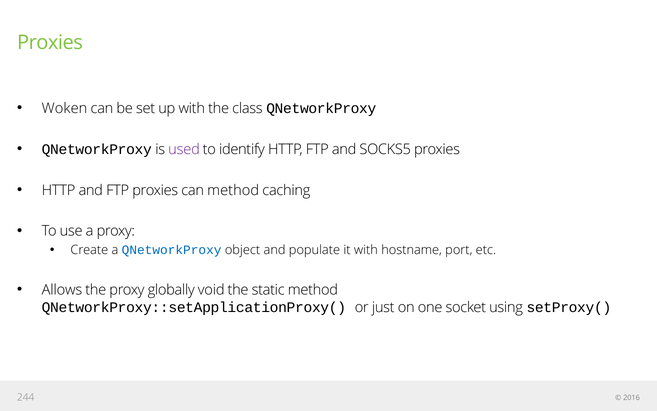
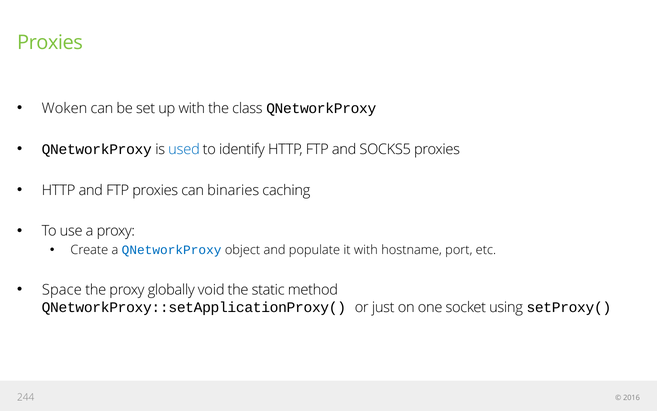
used colour: purple -> blue
can method: method -> binaries
Allows: Allows -> Space
